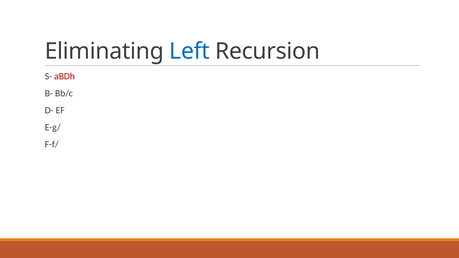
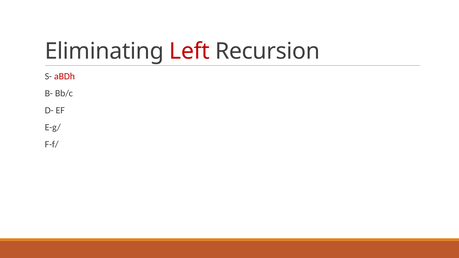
Left colour: blue -> red
